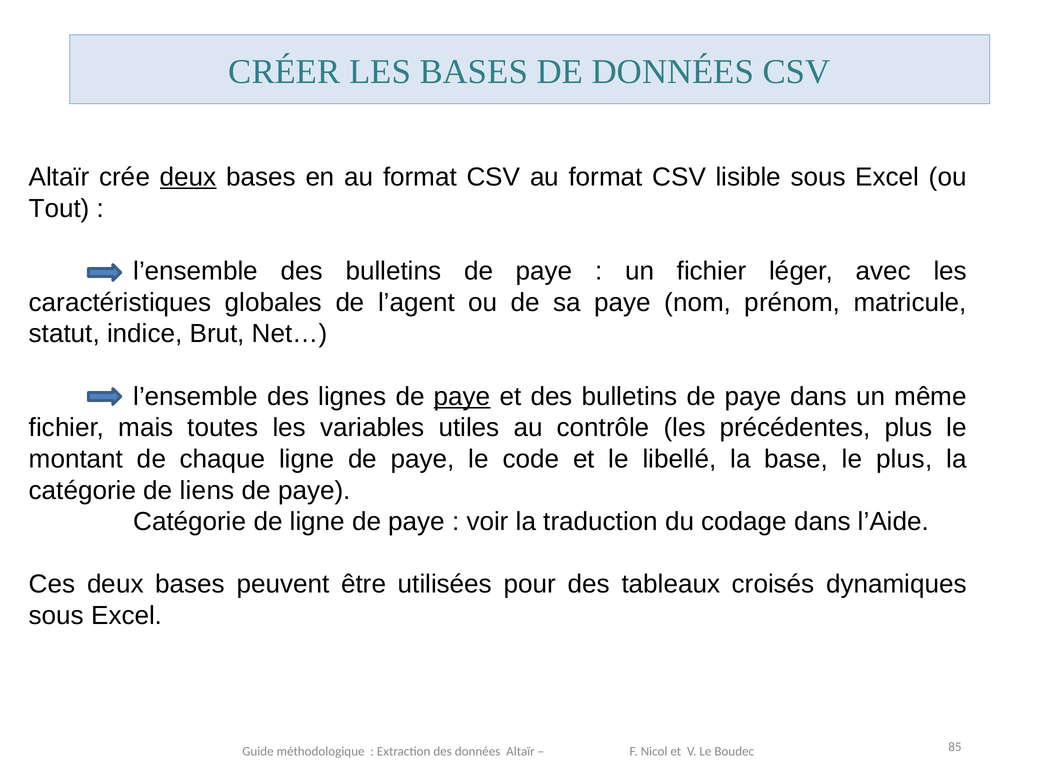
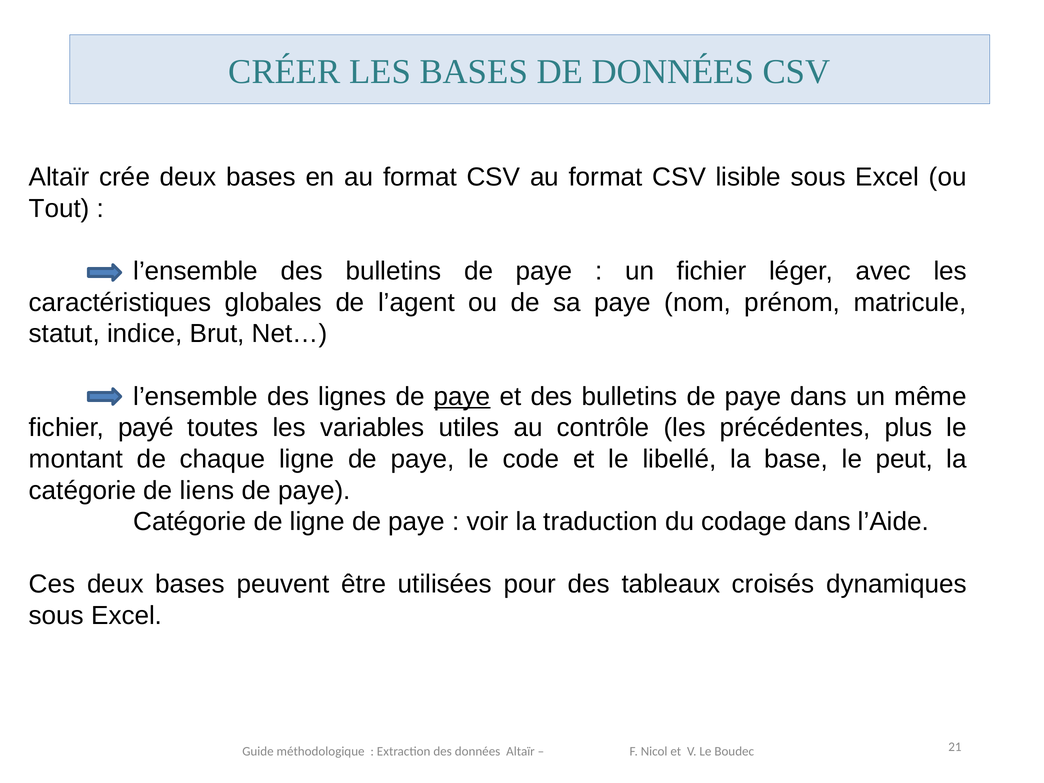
deux at (188, 177) underline: present -> none
mais: mais -> payé
le plus: plus -> peut
85: 85 -> 21
